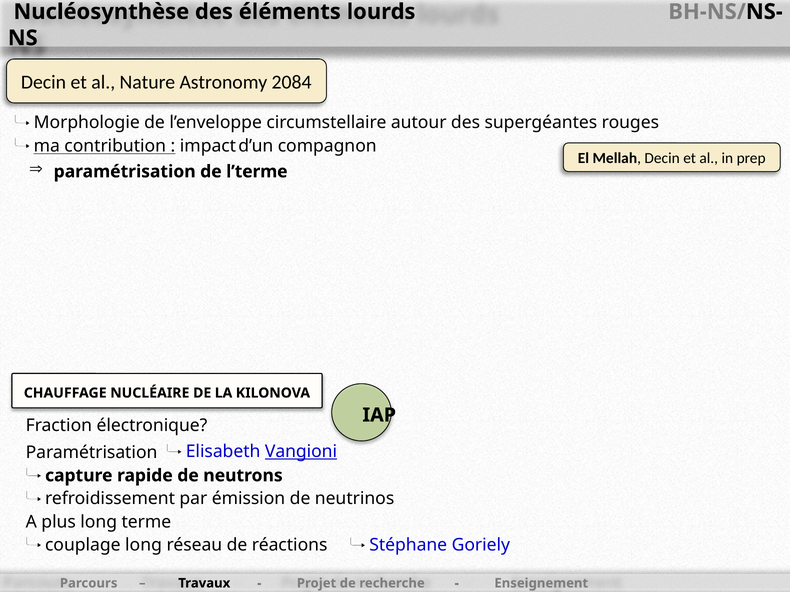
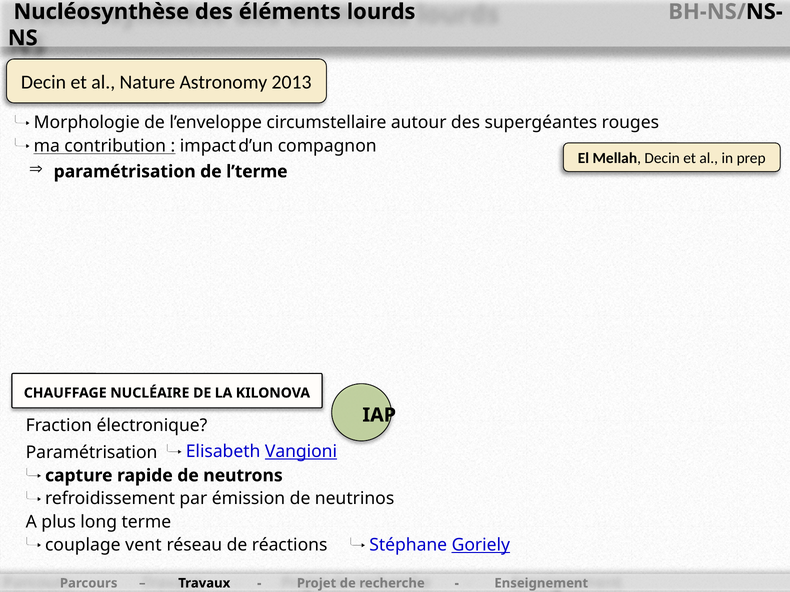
2084: 2084 -> 2013
couplage long: long -> vent
Goriely underline: none -> present
